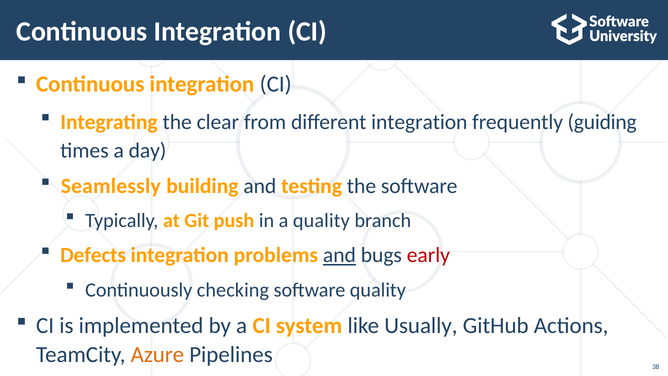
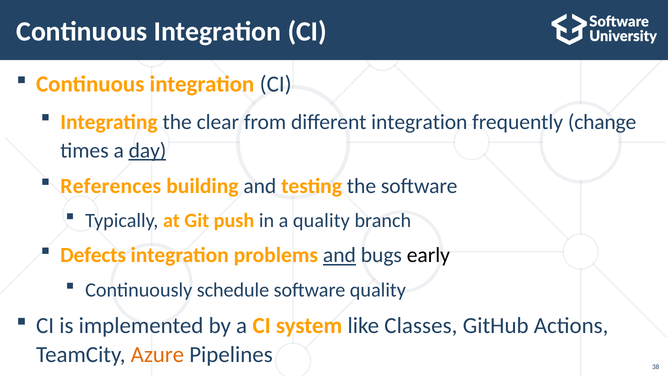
guiding: guiding -> change
day underline: none -> present
Seamlessly: Seamlessly -> References
early colour: red -> black
checking: checking -> schedule
Usually: Usually -> Classes
